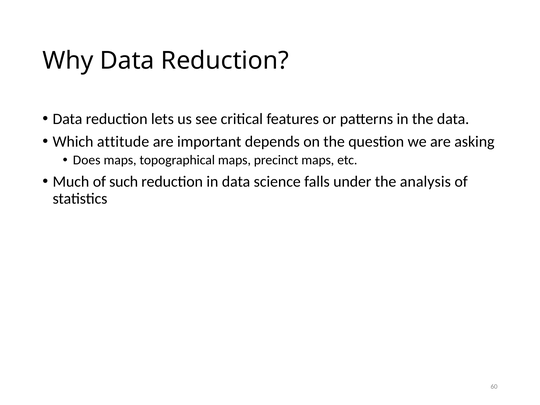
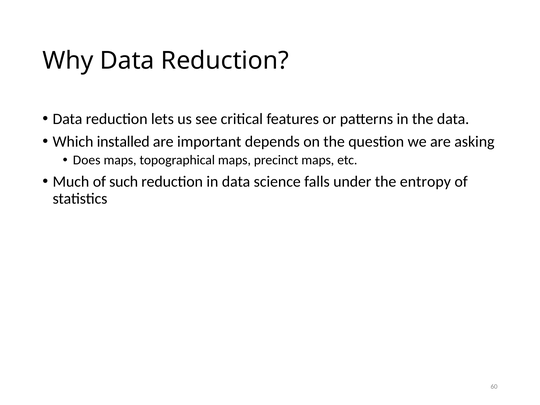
attitude: attitude -> installed
analysis: analysis -> entropy
